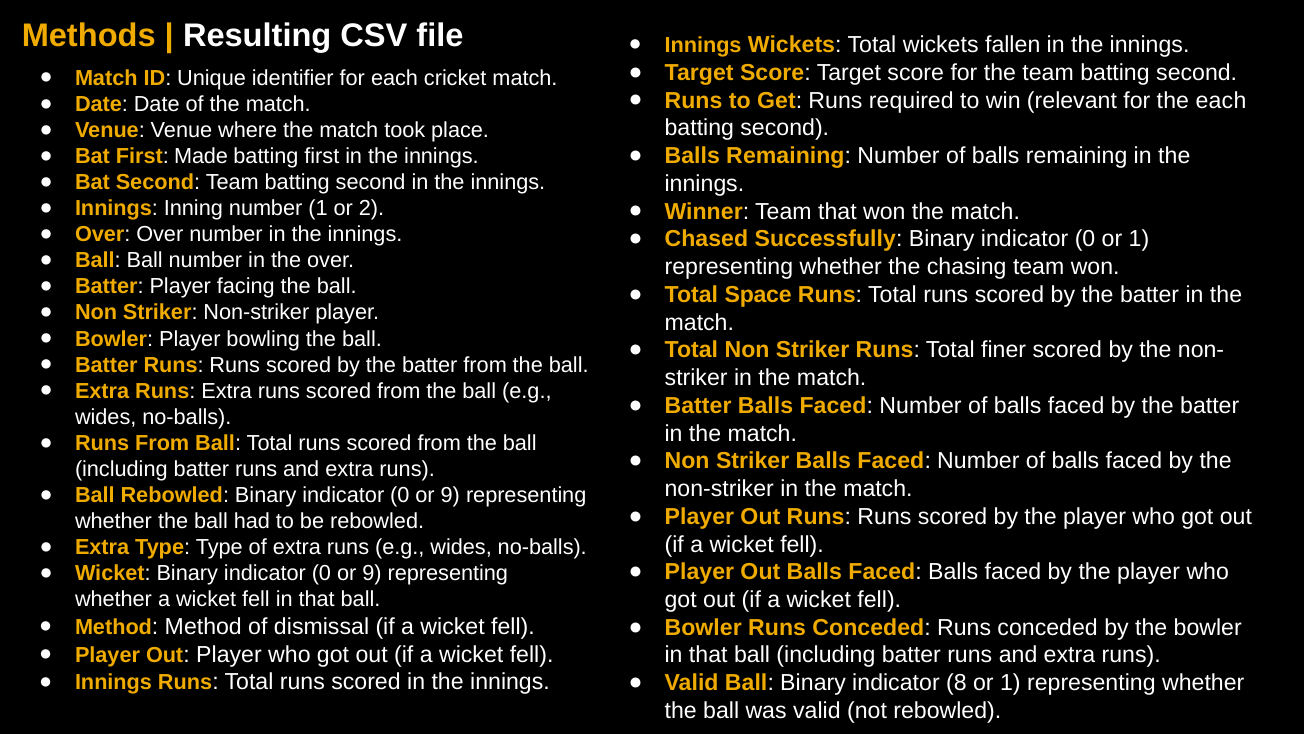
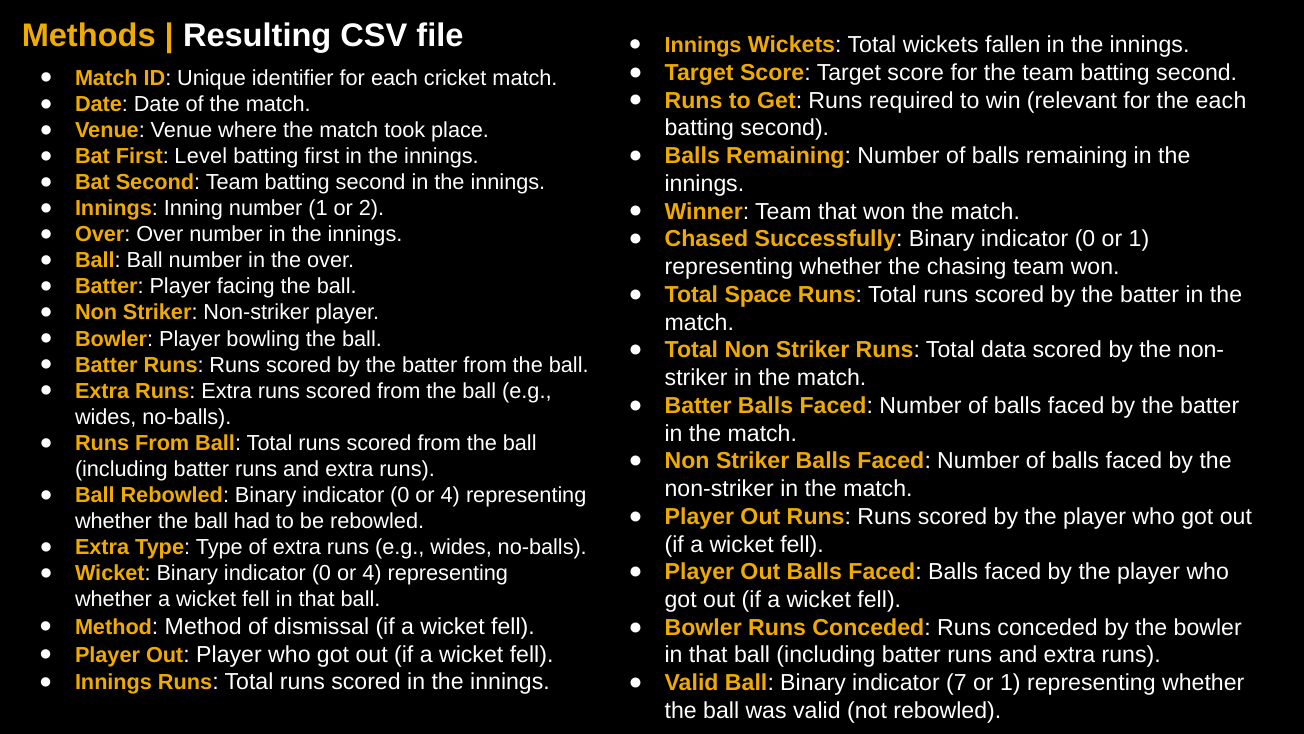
Made: Made -> Level
finer: finer -> data
9 at (450, 495): 9 -> 4
9 at (372, 573): 9 -> 4
8: 8 -> 7
